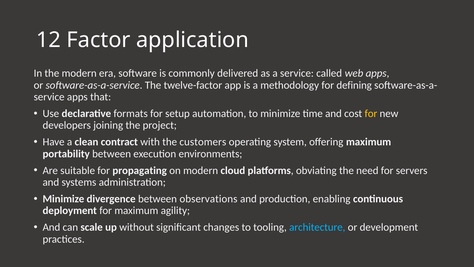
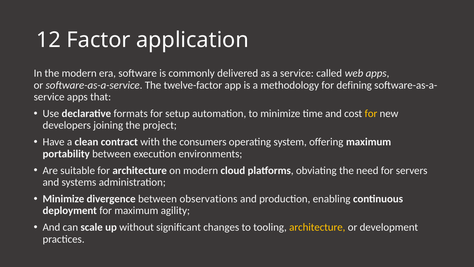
customers: customers -> consumers
for propagating: propagating -> architecture
architecture at (317, 227) colour: light blue -> yellow
